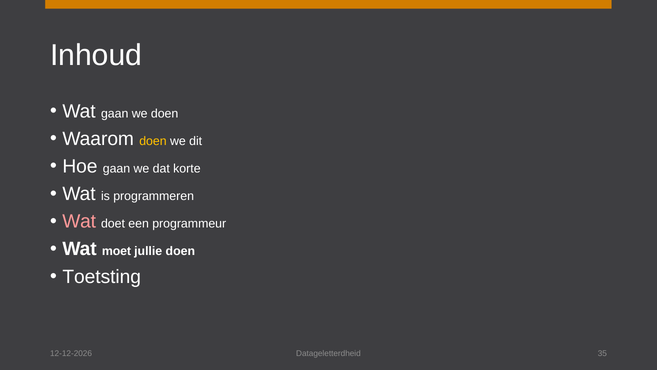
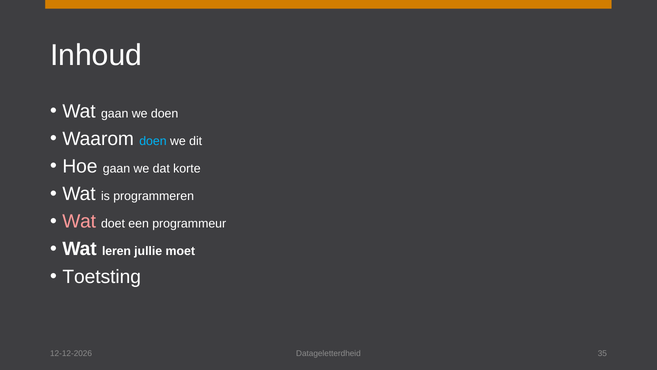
doen at (153, 141) colour: yellow -> light blue
moet: moet -> leren
jullie doen: doen -> moet
